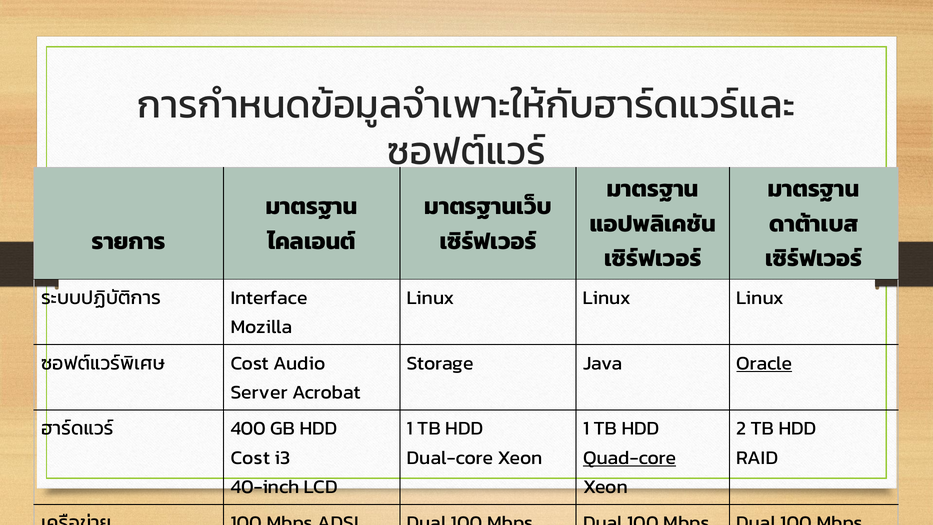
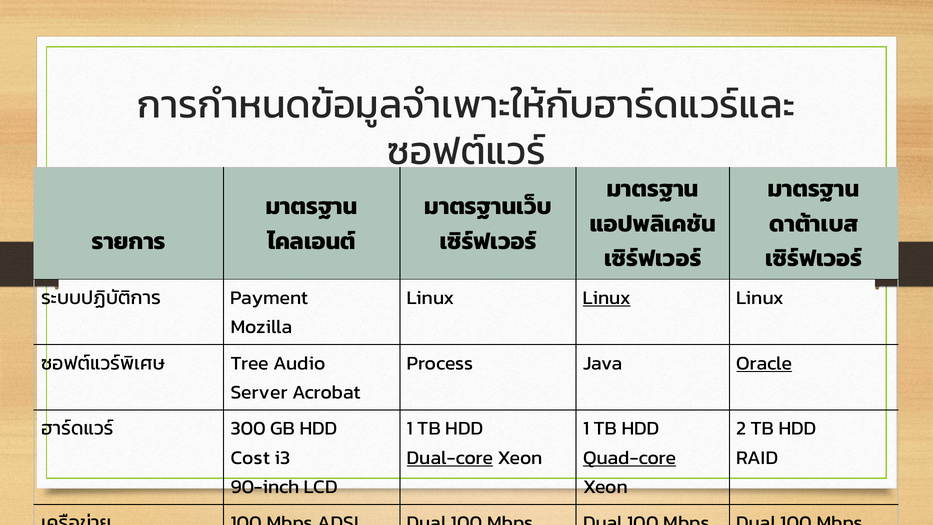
Interface: Interface -> Payment
Linux at (607, 298) underline: none -> present
Cost at (250, 363): Cost -> Tree
Storage: Storage -> Process
400: 400 -> 300
Dual-core underline: none -> present
40-inch: 40-inch -> 90-inch
